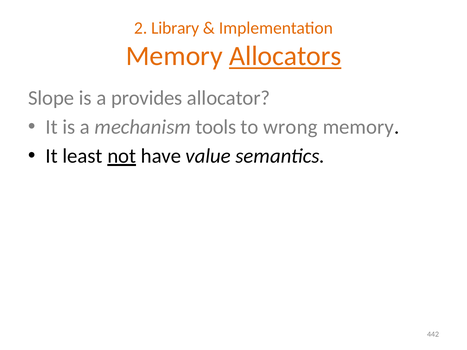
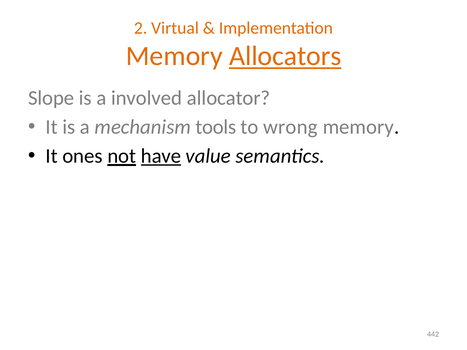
Library: Library -> Virtual
provides: provides -> involved
least: least -> ones
have underline: none -> present
